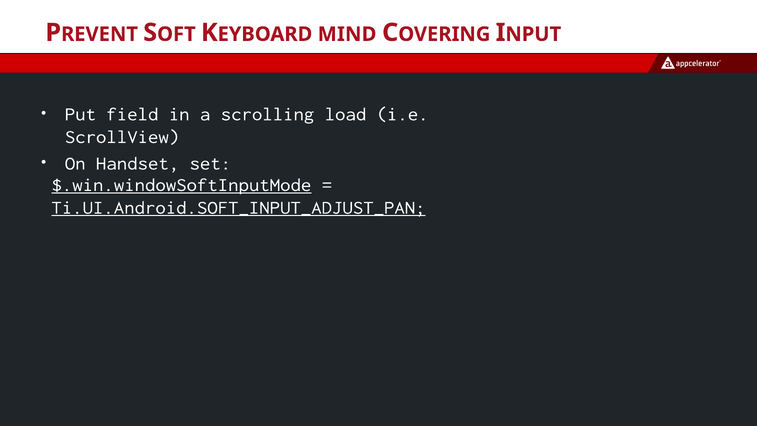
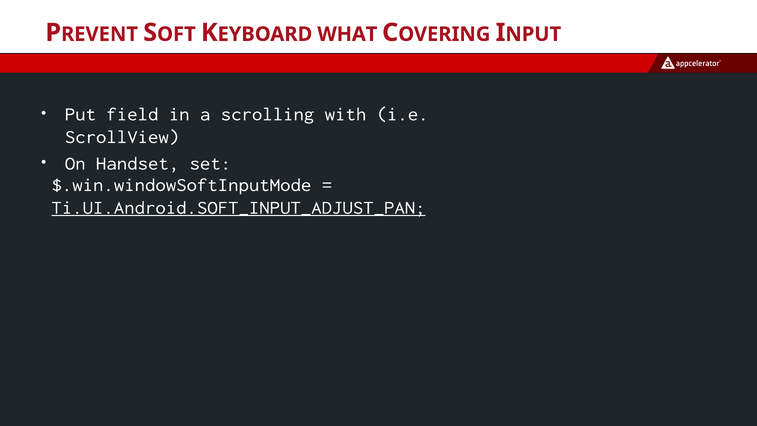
MIND: MIND -> WHAT
load: load -> with
$.win.windowSoftInputMode underline: present -> none
